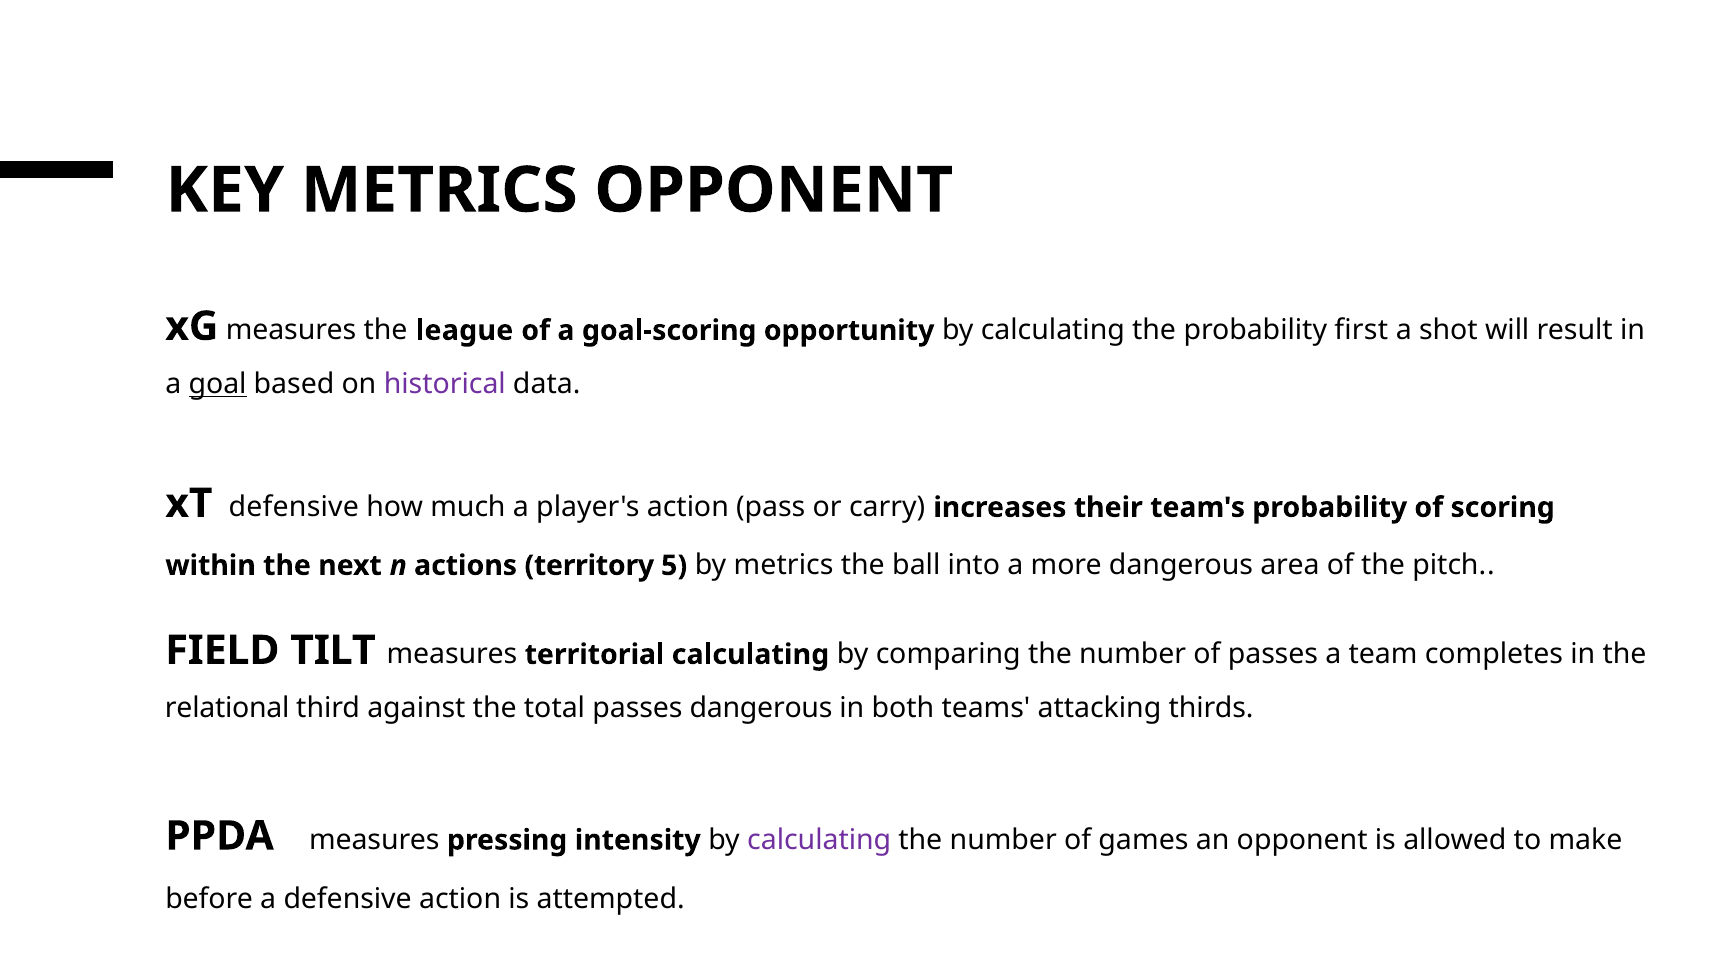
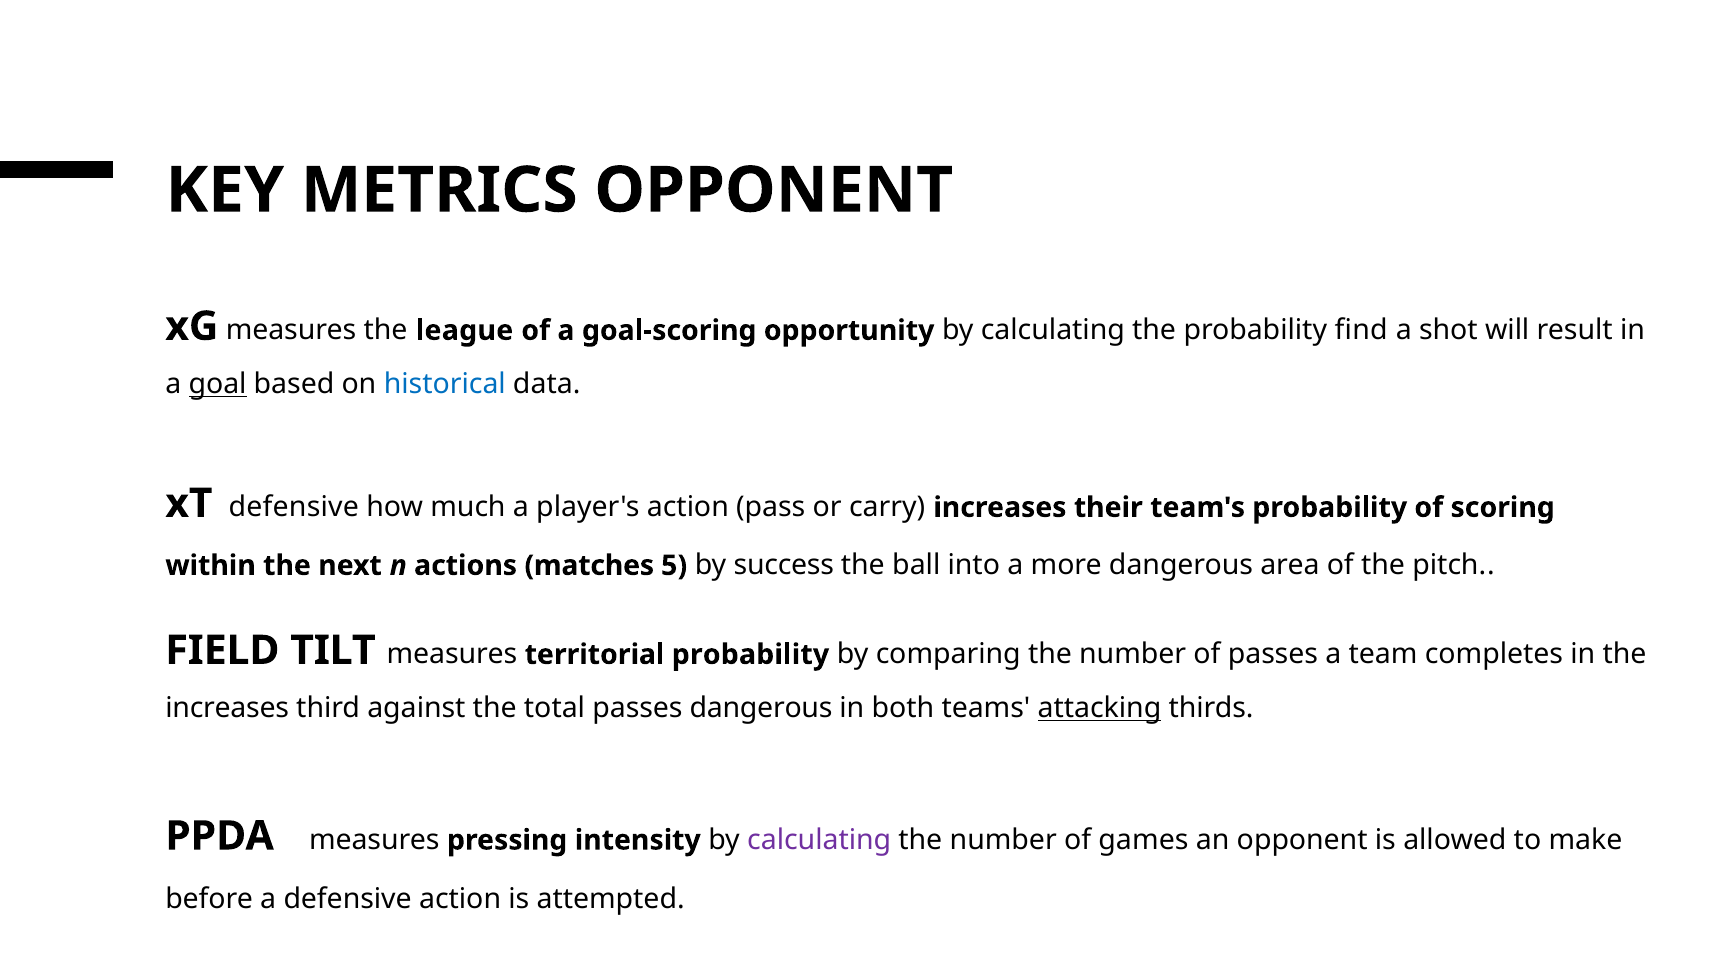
first: first -> find
historical colour: purple -> blue
territory: territory -> matches
by metrics: metrics -> success
territorial calculating: calculating -> probability
relational at (227, 709): relational -> increases
attacking underline: none -> present
